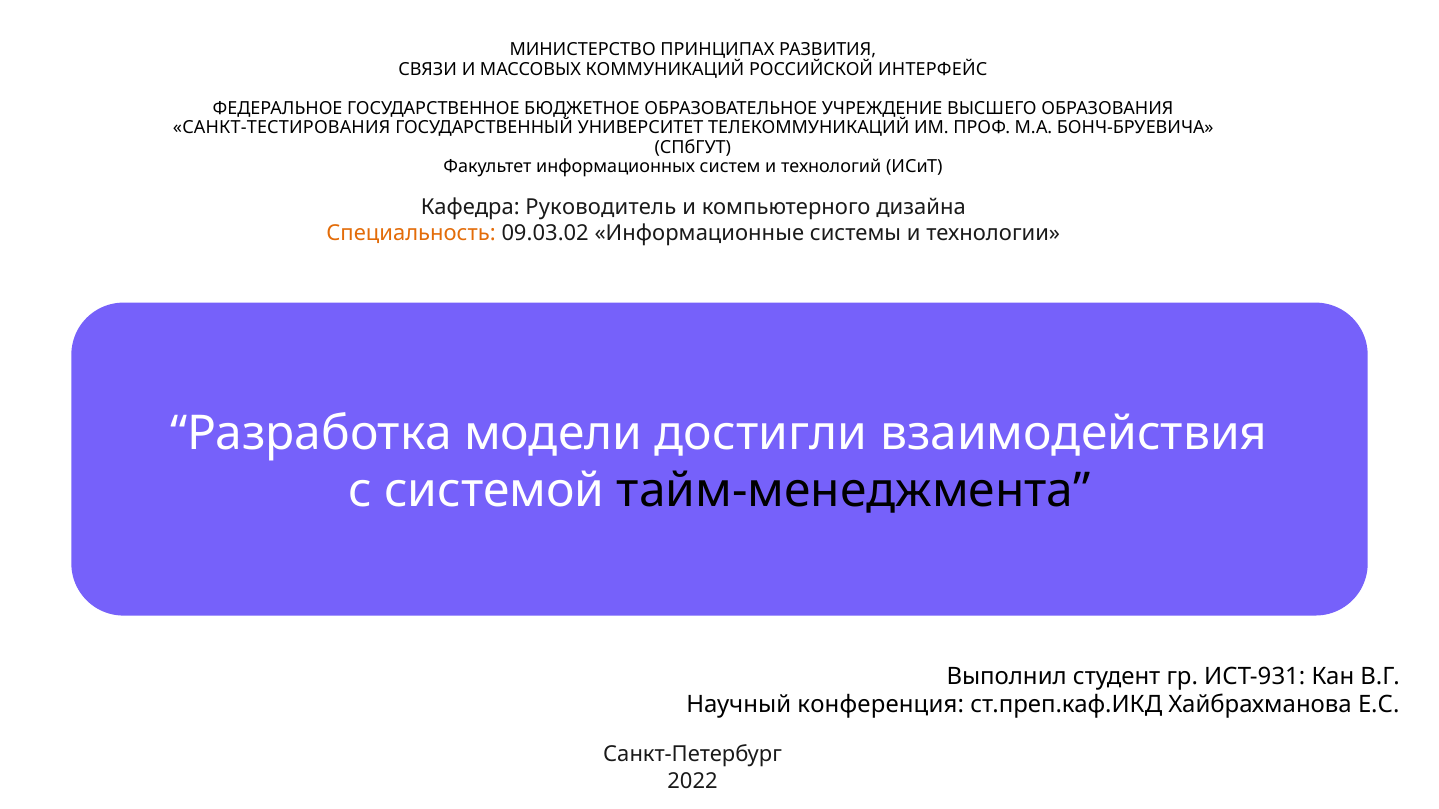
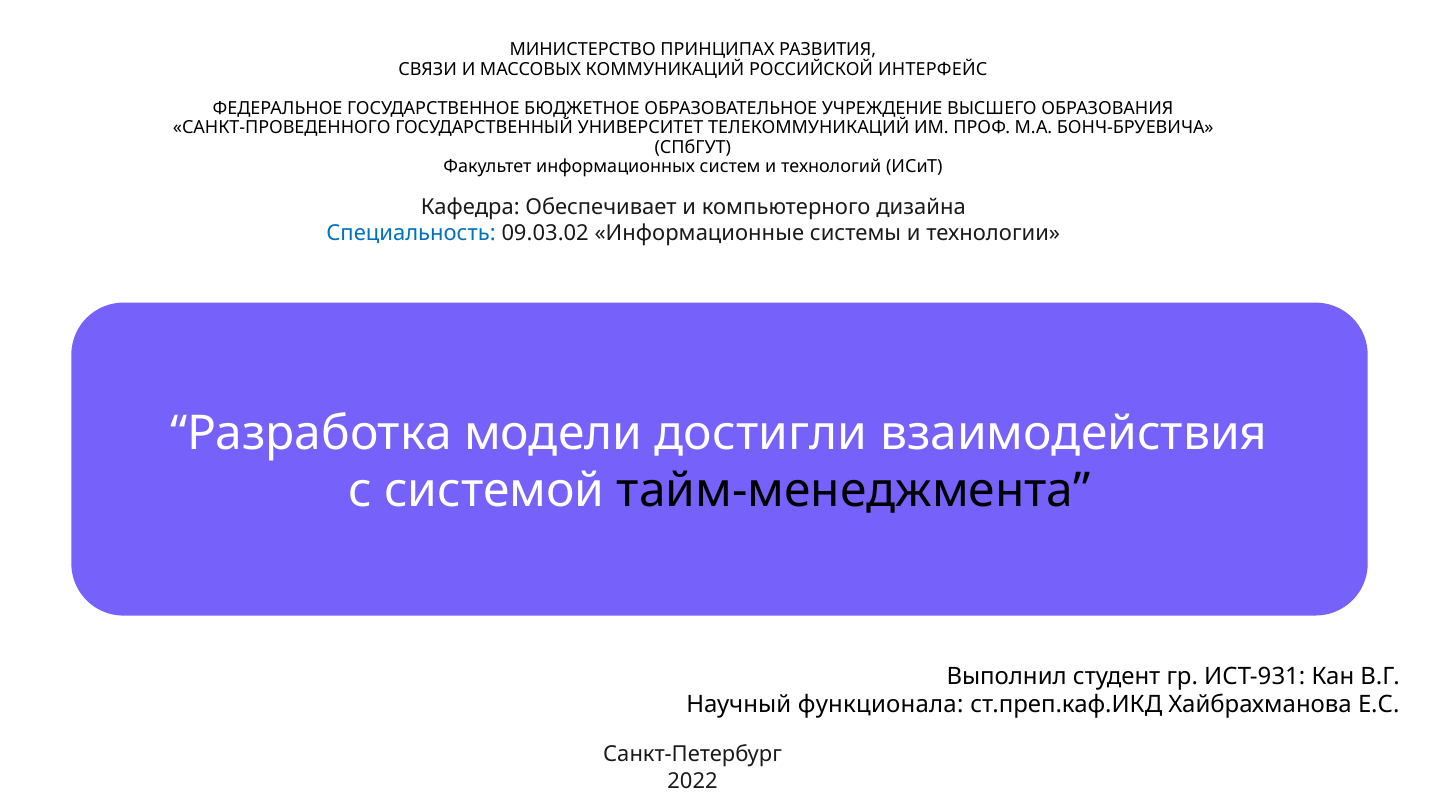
САНКТ-ТЕСТИРОВАНИЯ: САНКТ-ТЕСТИРОВАНИЯ -> САНКТ-ПРОВЕДЕННОГО
Руководитель: Руководитель -> Обеспечивает
Специальность colour: orange -> blue
конференция: конференция -> функционала
